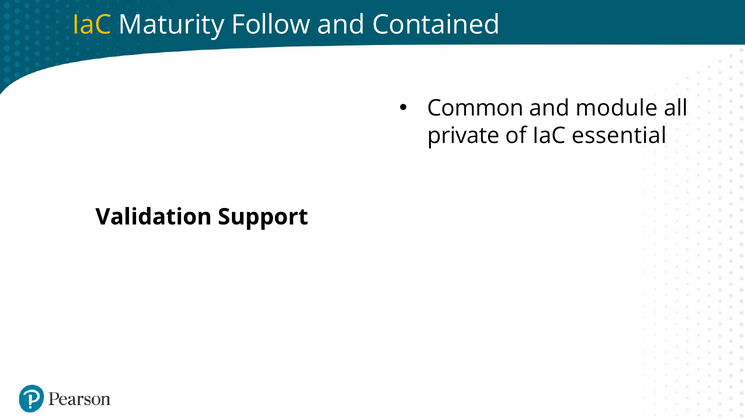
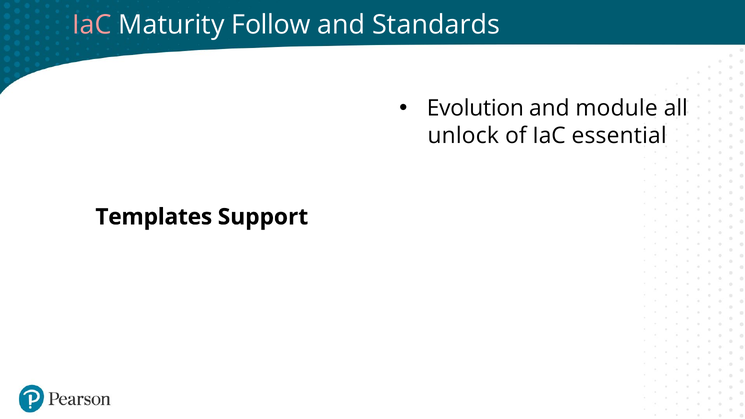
IaC at (92, 25) colour: yellow -> pink
Contained: Contained -> Standards
Common: Common -> Evolution
private: private -> unlock
Validation: Validation -> Templates
